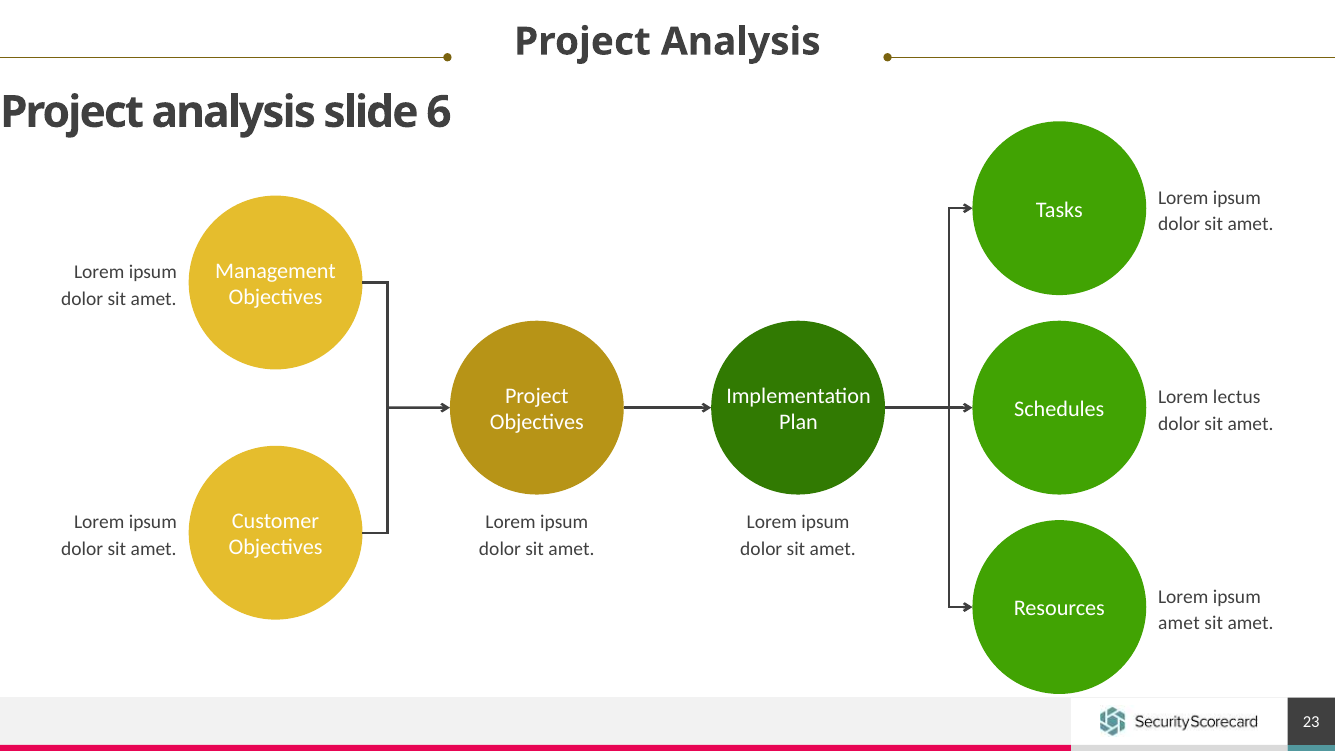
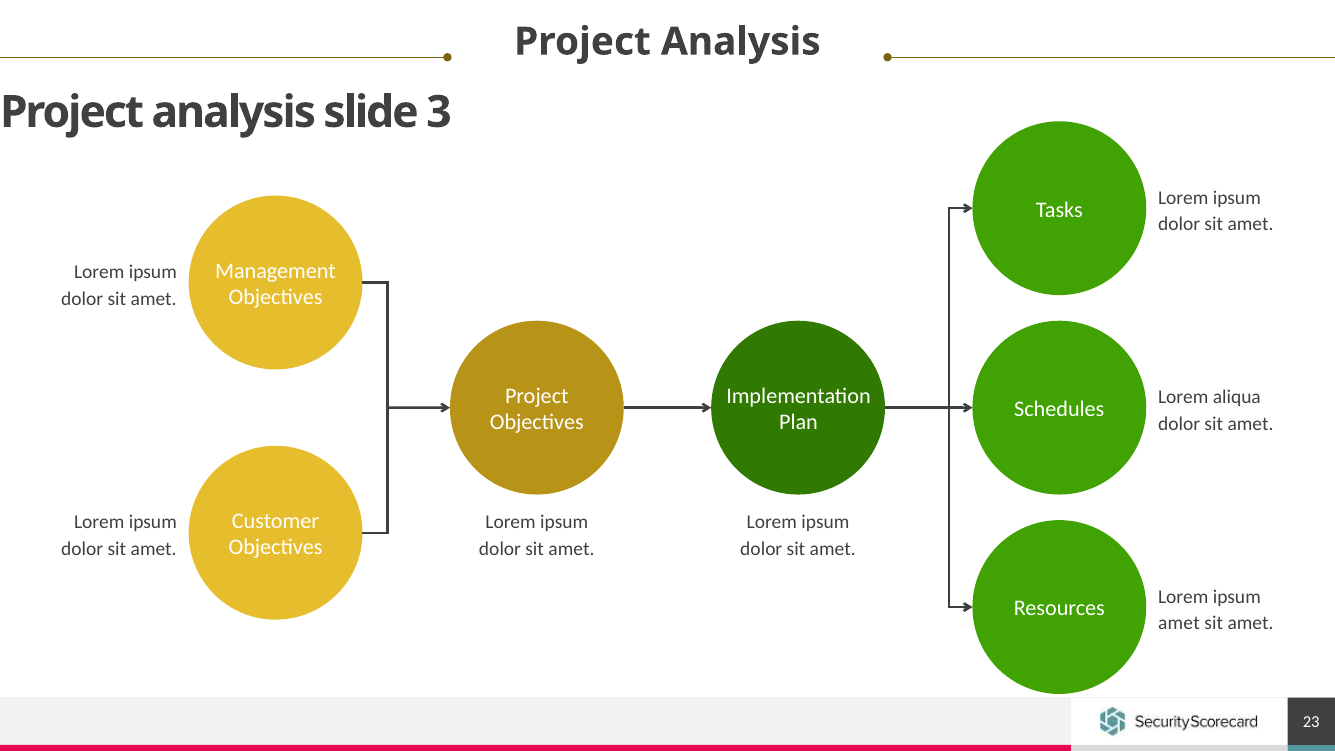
6: 6 -> 3
lectus: lectus -> aliqua
